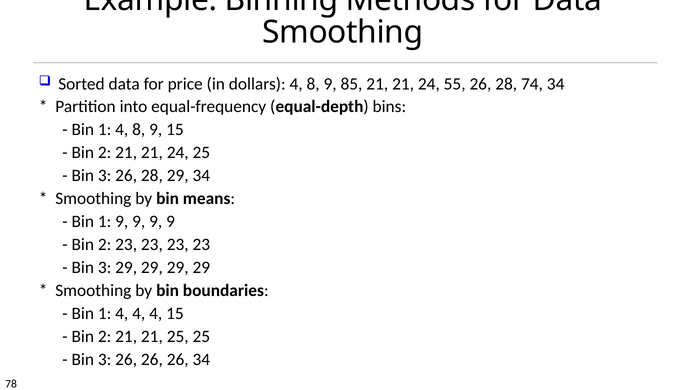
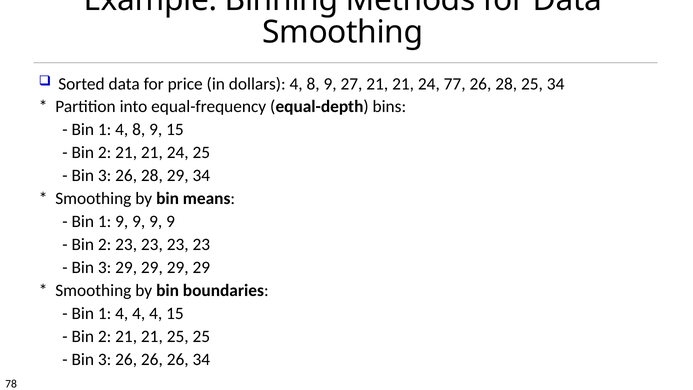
85: 85 -> 27
55: 55 -> 77
28 74: 74 -> 25
